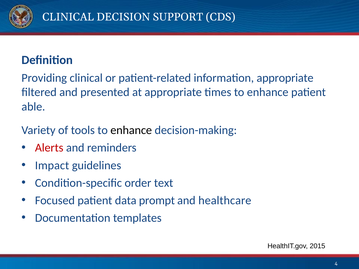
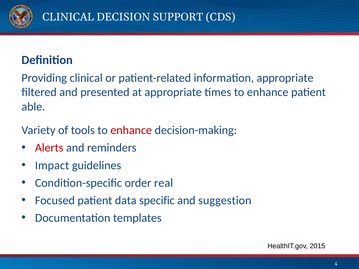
enhance at (131, 130) colour: black -> red
text: text -> real
prompt: prompt -> specific
healthcare: healthcare -> suggestion
